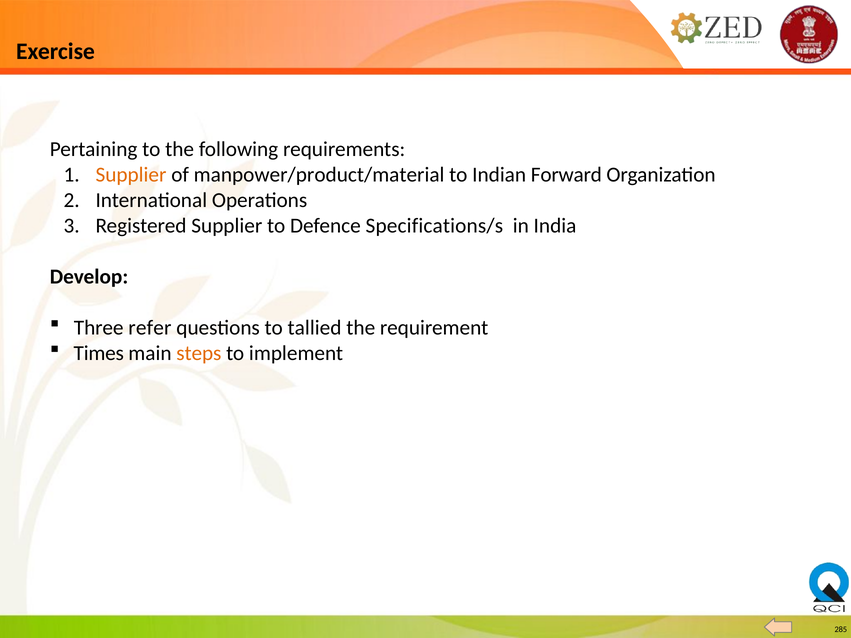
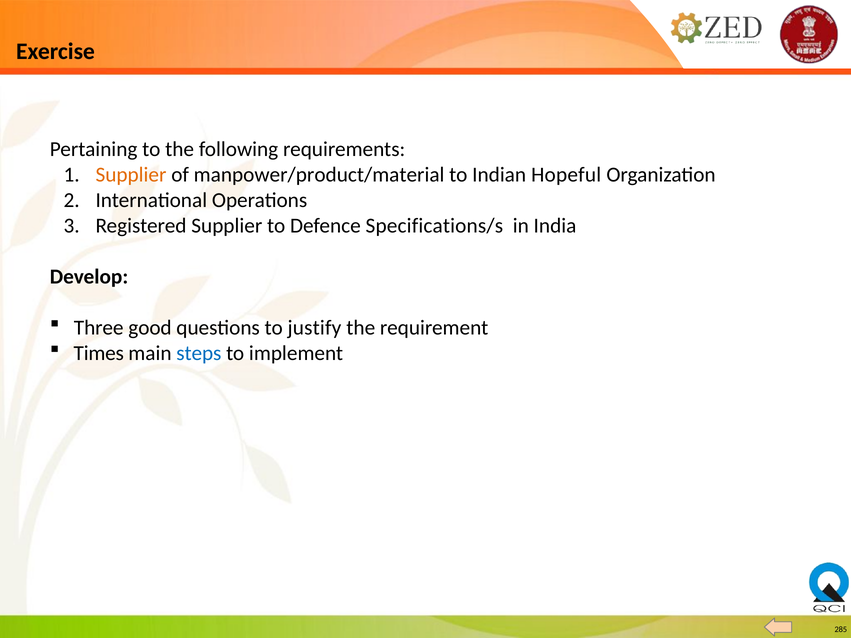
Forward: Forward -> Hopeful
refer: refer -> good
tallied: tallied -> justify
steps colour: orange -> blue
